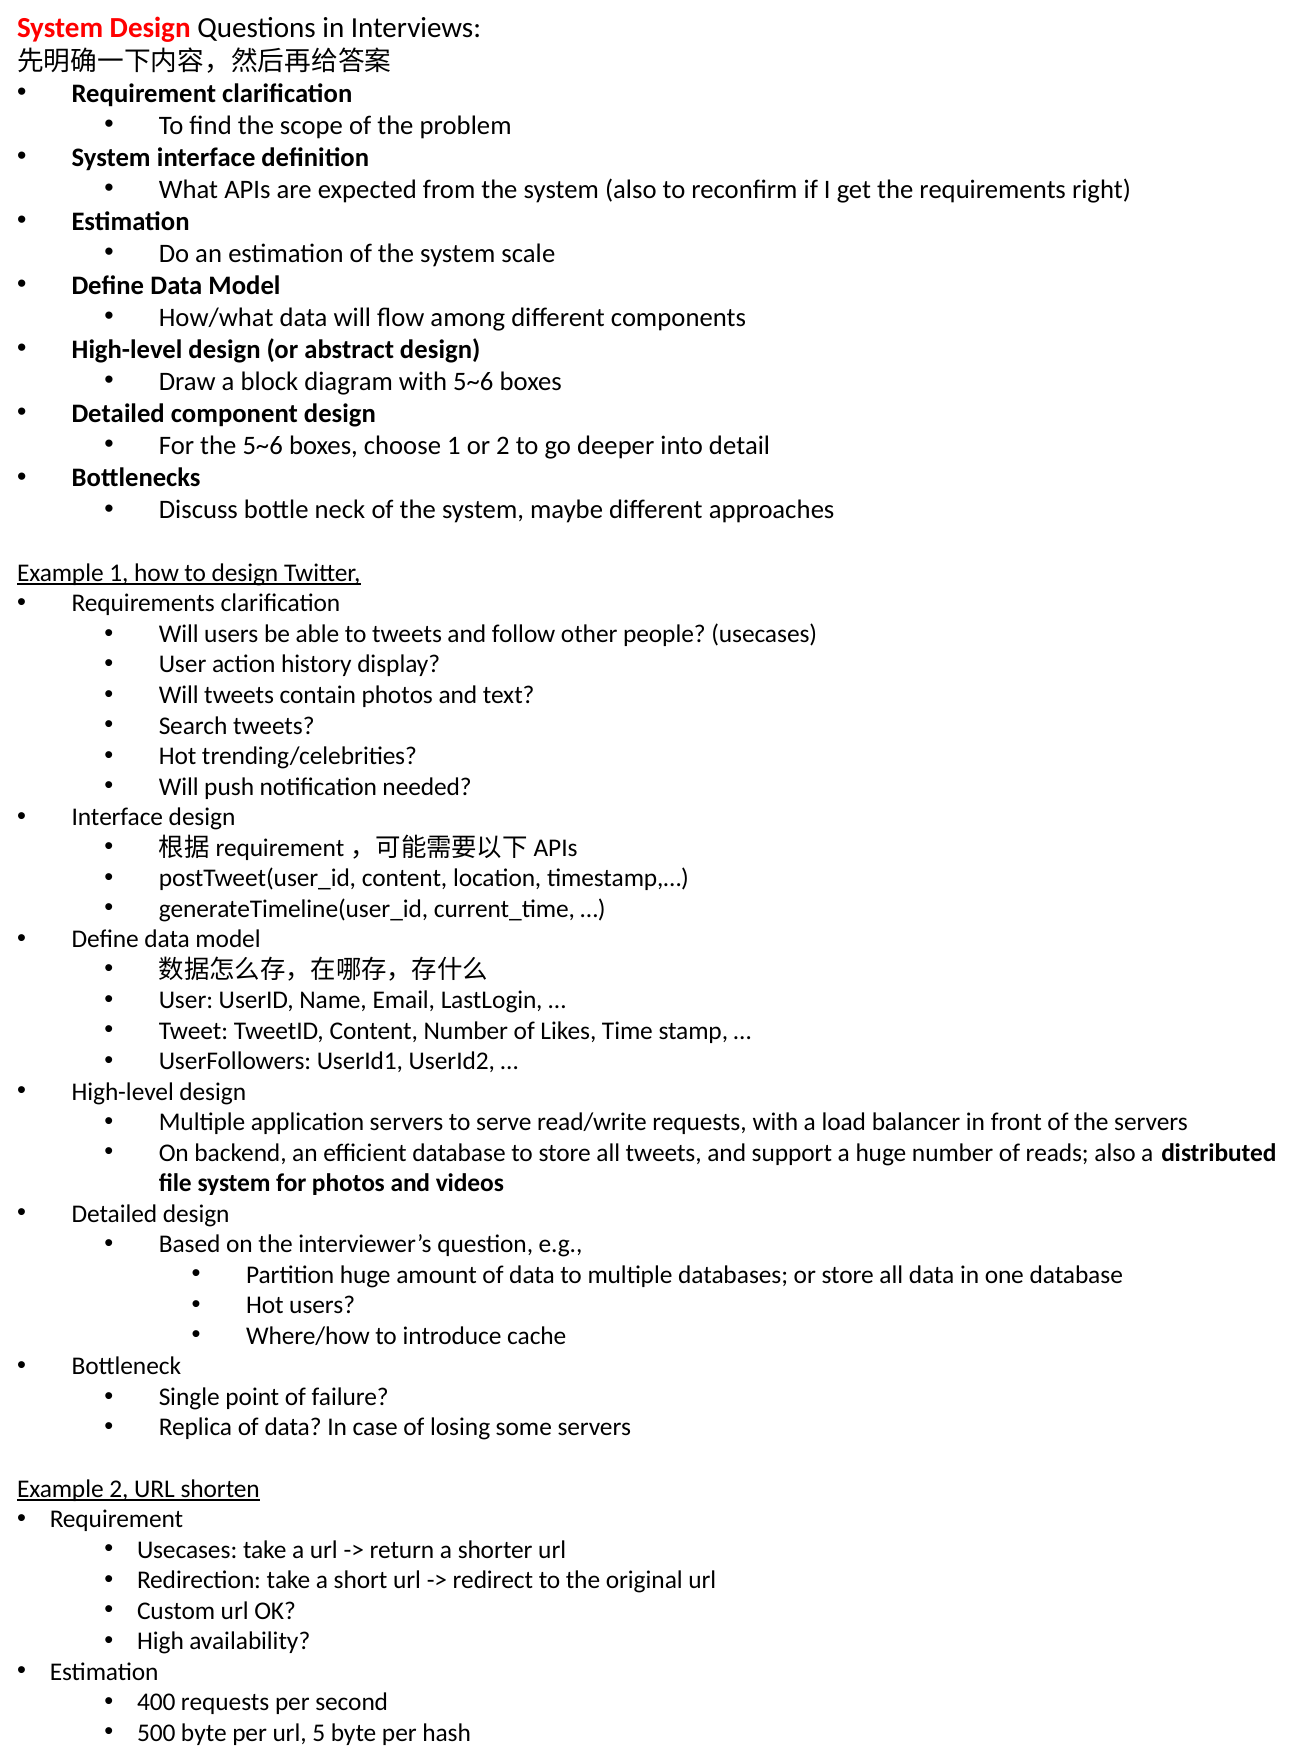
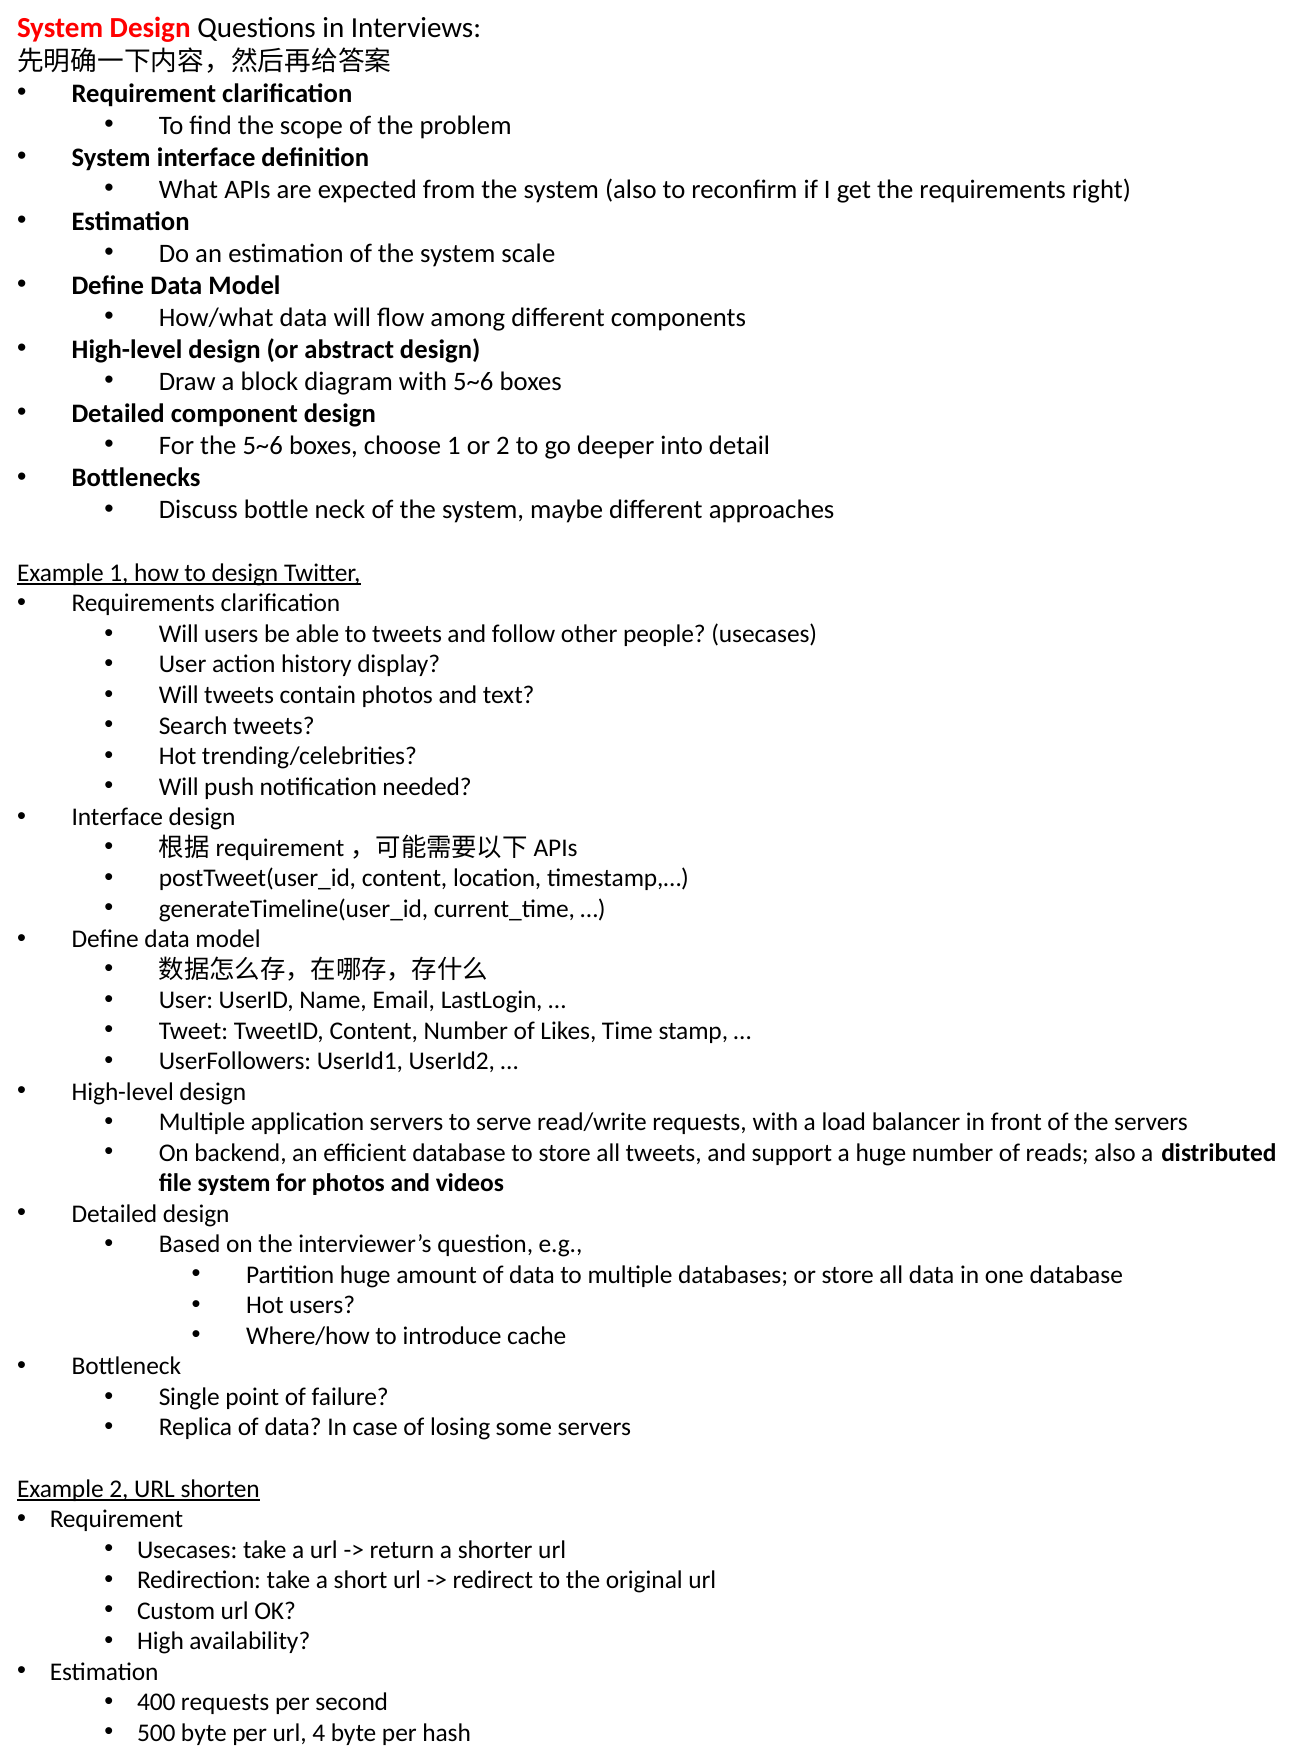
5: 5 -> 4
